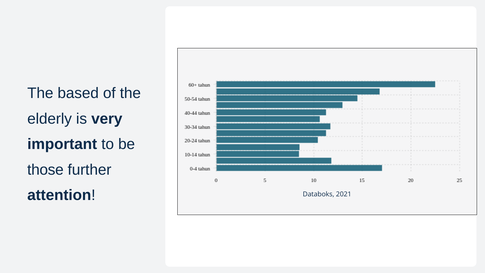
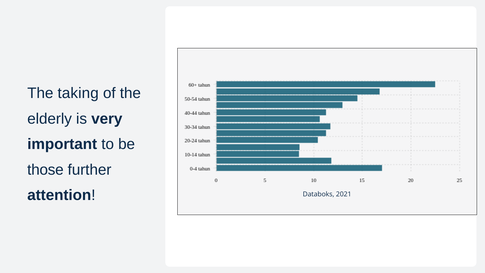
based: based -> taking
